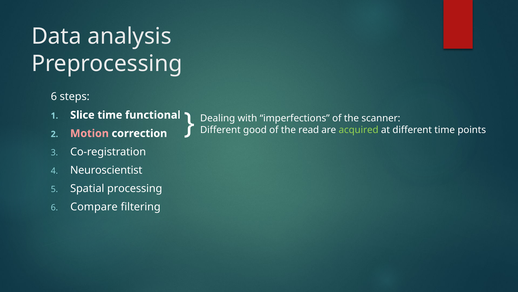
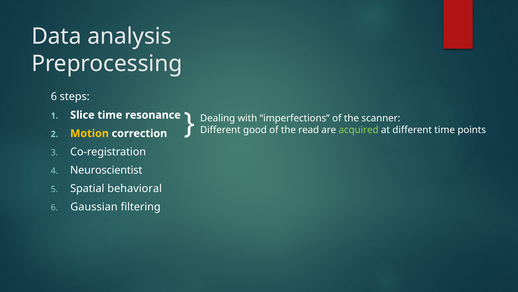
functional: functional -> resonance
Motion colour: pink -> yellow
processing: processing -> behavioral
Compare: Compare -> Gaussian
